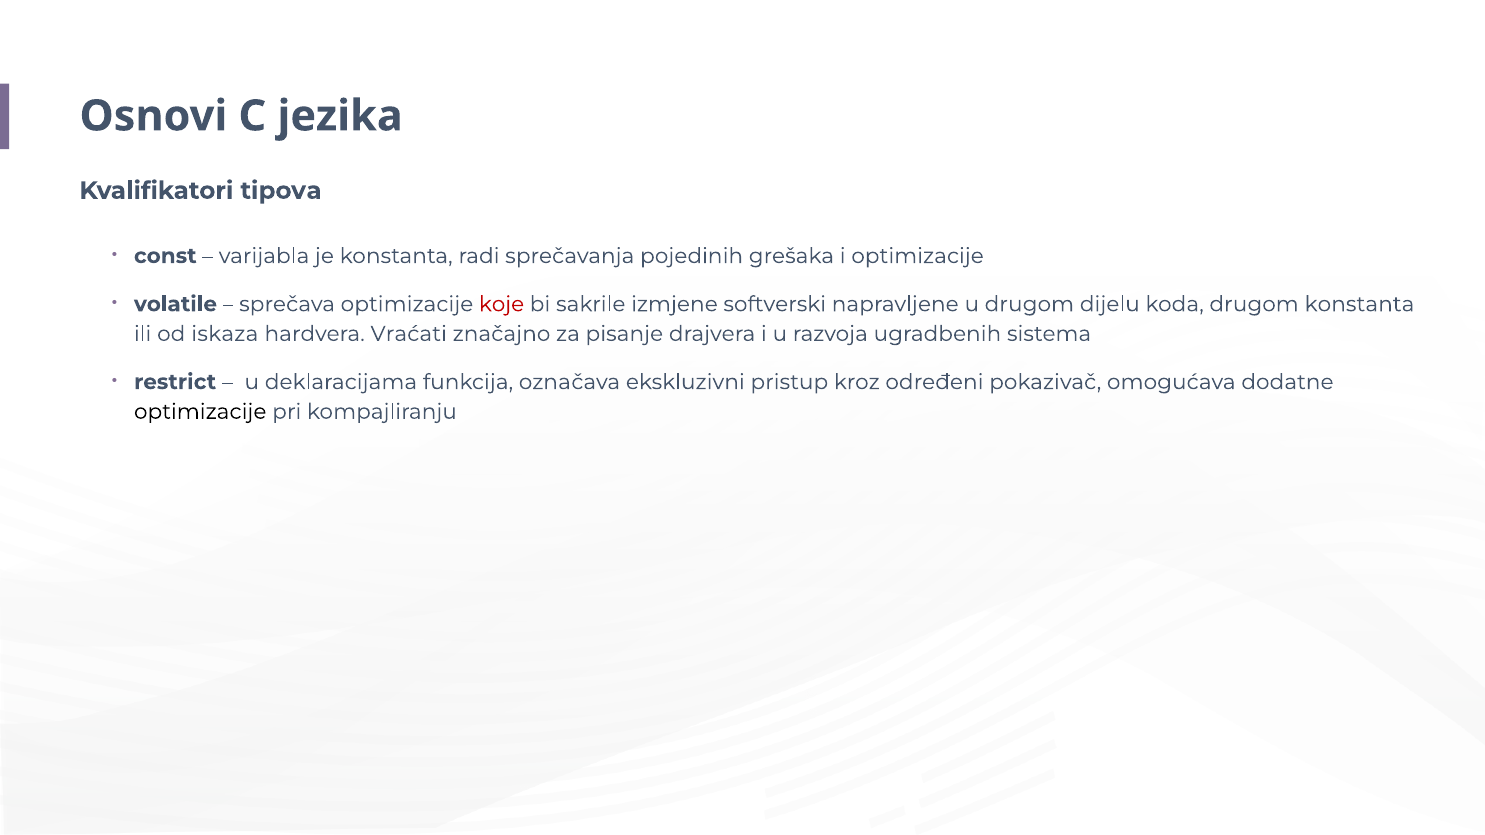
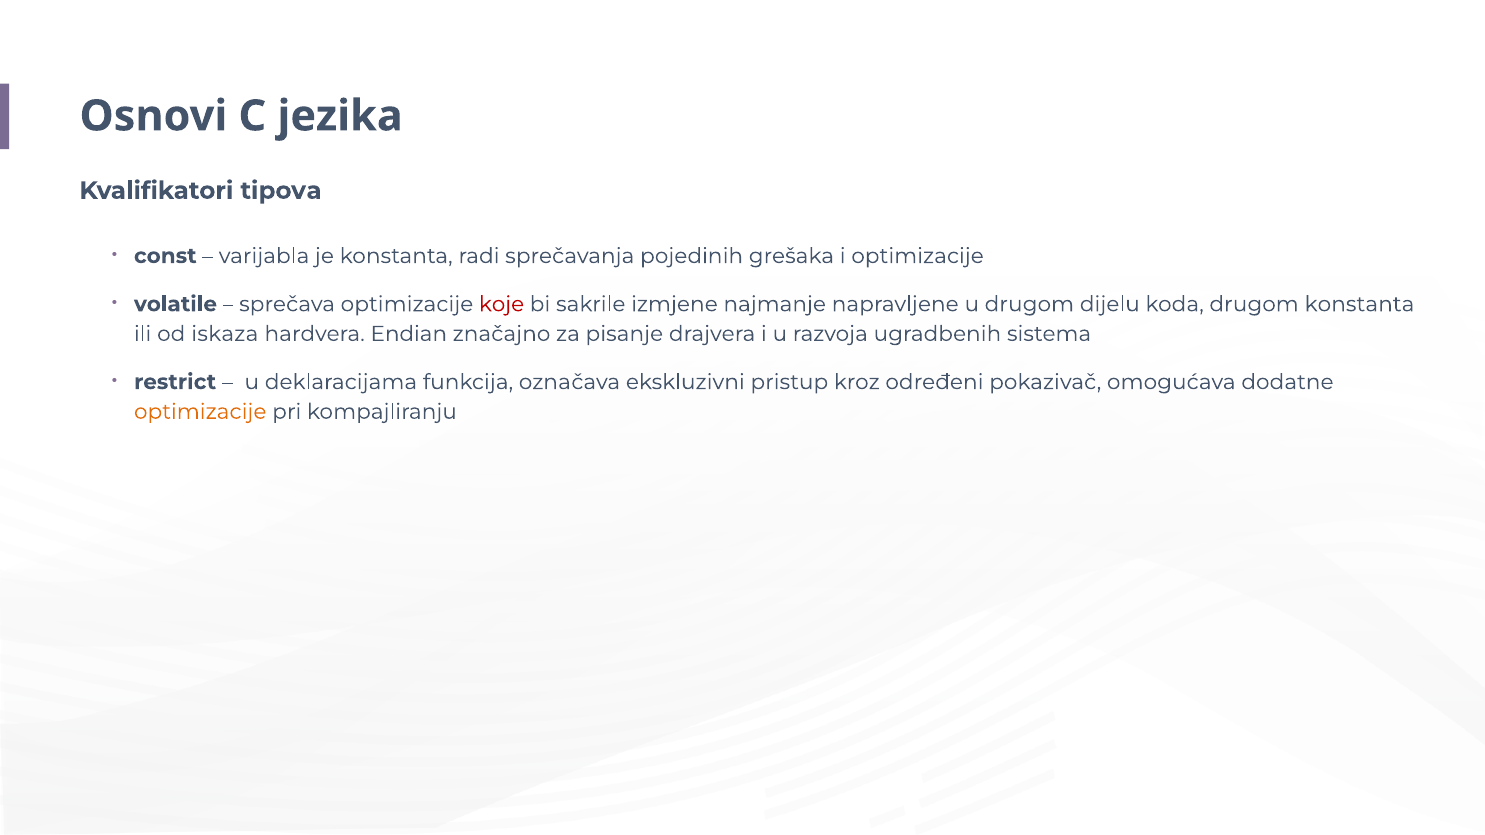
softverski: softverski -> najmanje
Vraćati: Vraćati -> Endian
optimizacije at (200, 412) colour: black -> orange
